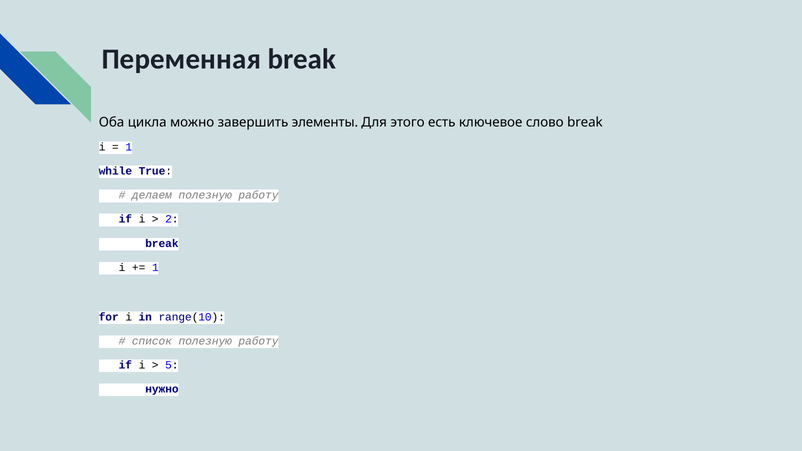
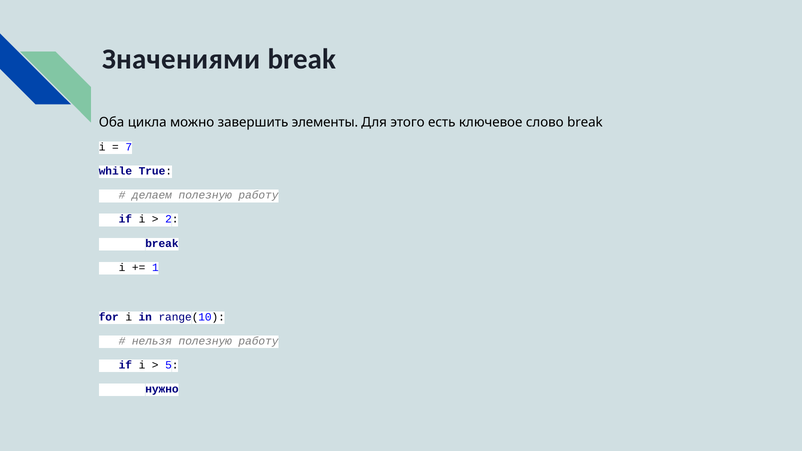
Переменная: Переменная -> Значениями
1 at (129, 147): 1 -> 7
список: список -> нельзя
